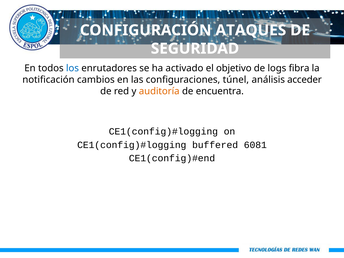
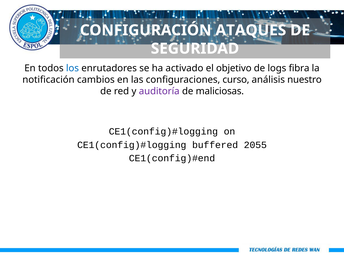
túnel: túnel -> curso
acceder: acceder -> nuestro
auditoría colour: orange -> purple
encuentra: encuentra -> maliciosas
6081: 6081 -> 2055
